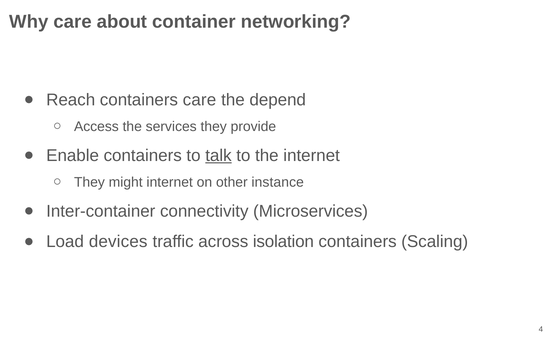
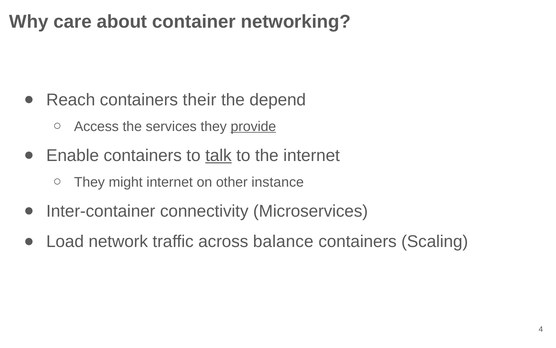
containers care: care -> their
provide underline: none -> present
devices: devices -> network
isolation: isolation -> balance
